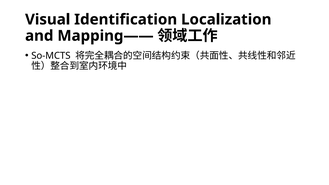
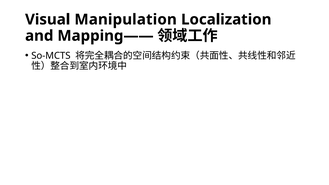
Identification: Identification -> Manipulation
